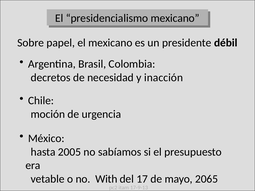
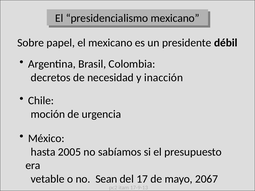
With: With -> Sean
2065: 2065 -> 2067
